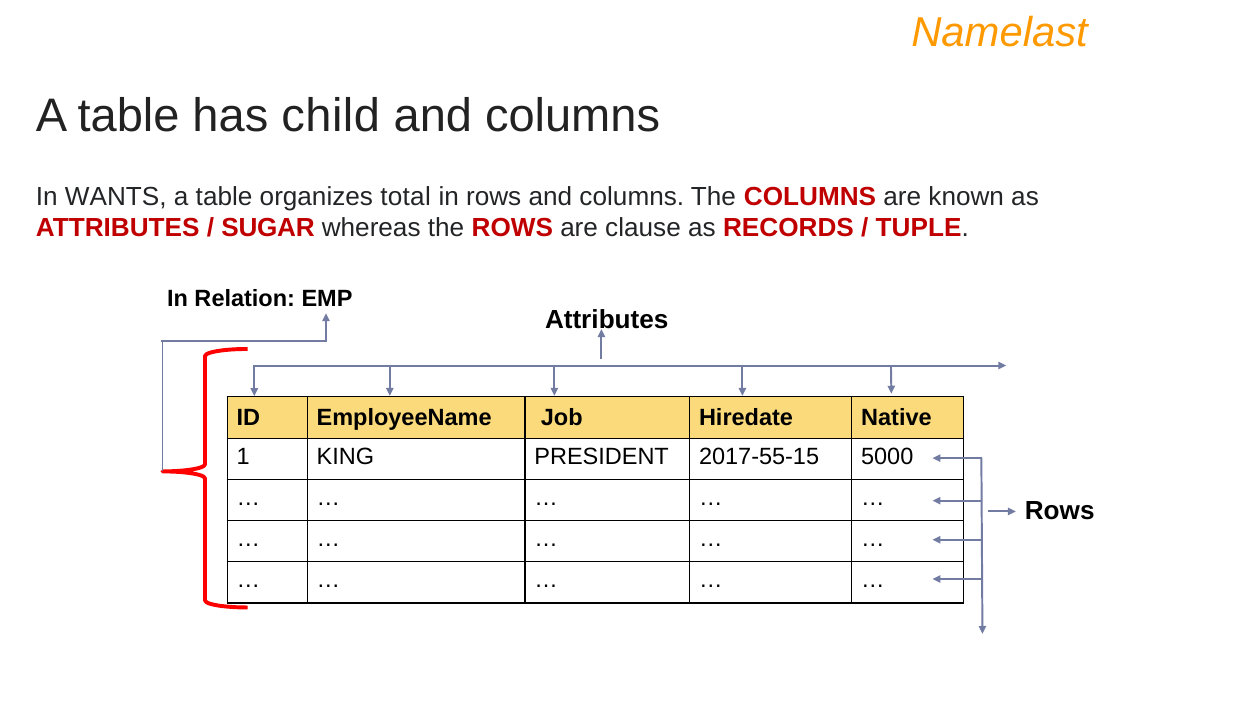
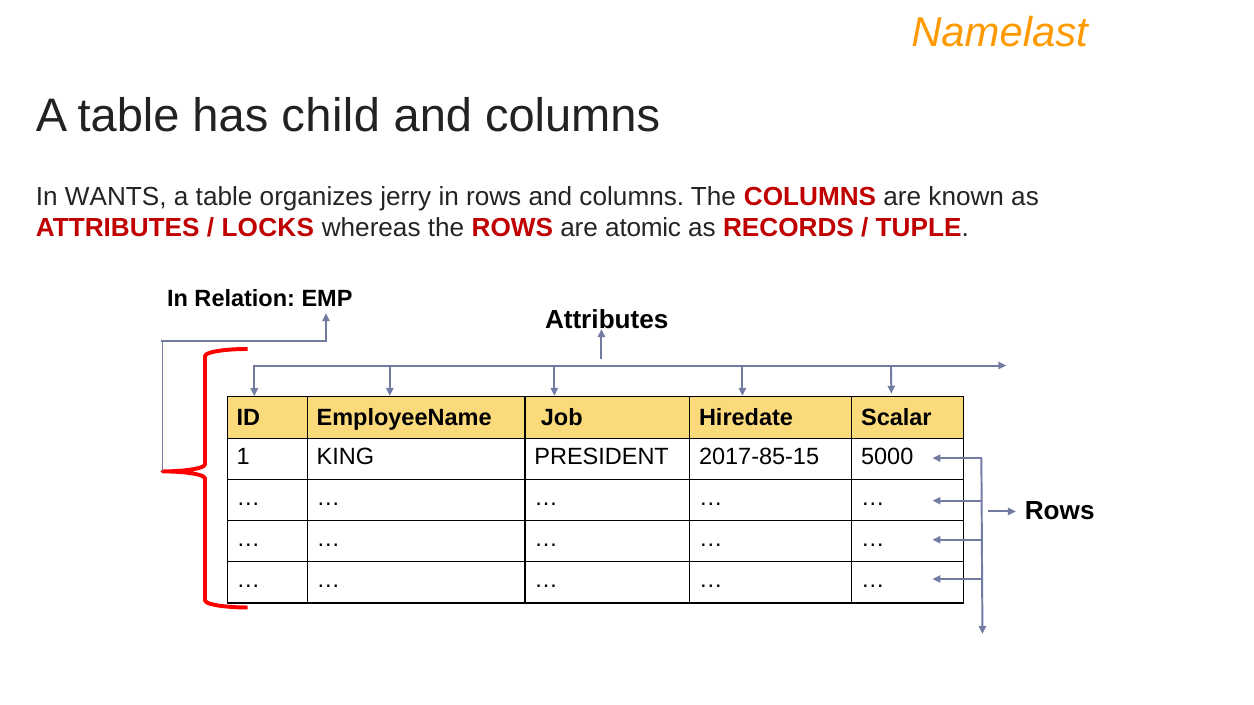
total: total -> jerry
SUGAR: SUGAR -> LOCKS
clause: clause -> atomic
Native: Native -> Scalar
2017-55-15: 2017-55-15 -> 2017-85-15
